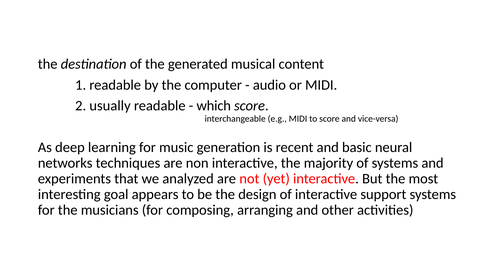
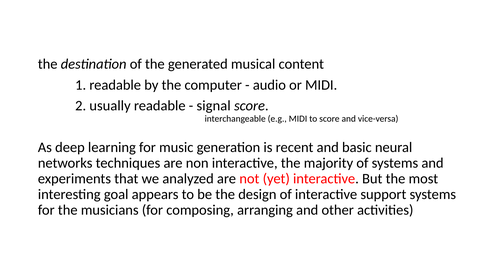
which: which -> signal
